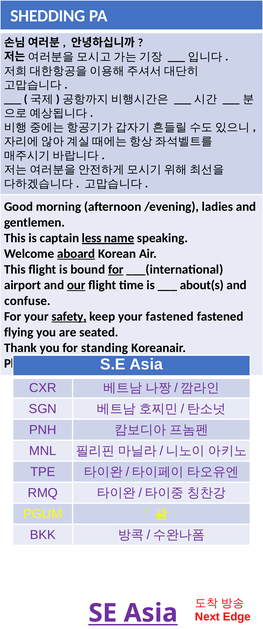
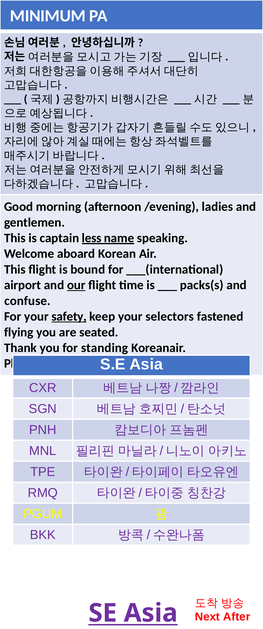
SHEDDING: SHEDDING -> MINIMUM
aboard underline: present -> none
for at (116, 270) underline: present -> none
about(s: about(s -> packs(s
your fastened: fastened -> selectors
Edge: Edge -> After
